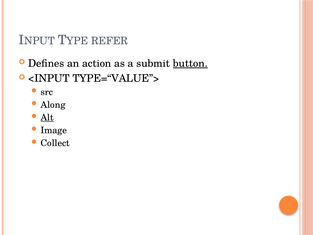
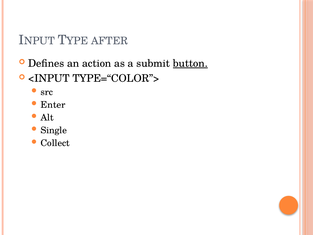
REFER: REFER -> AFTER
TYPE=“VALUE”>: TYPE=“VALUE”> -> TYPE=“COLOR”>
Along: Along -> Enter
Alt underline: present -> none
Image: Image -> Single
